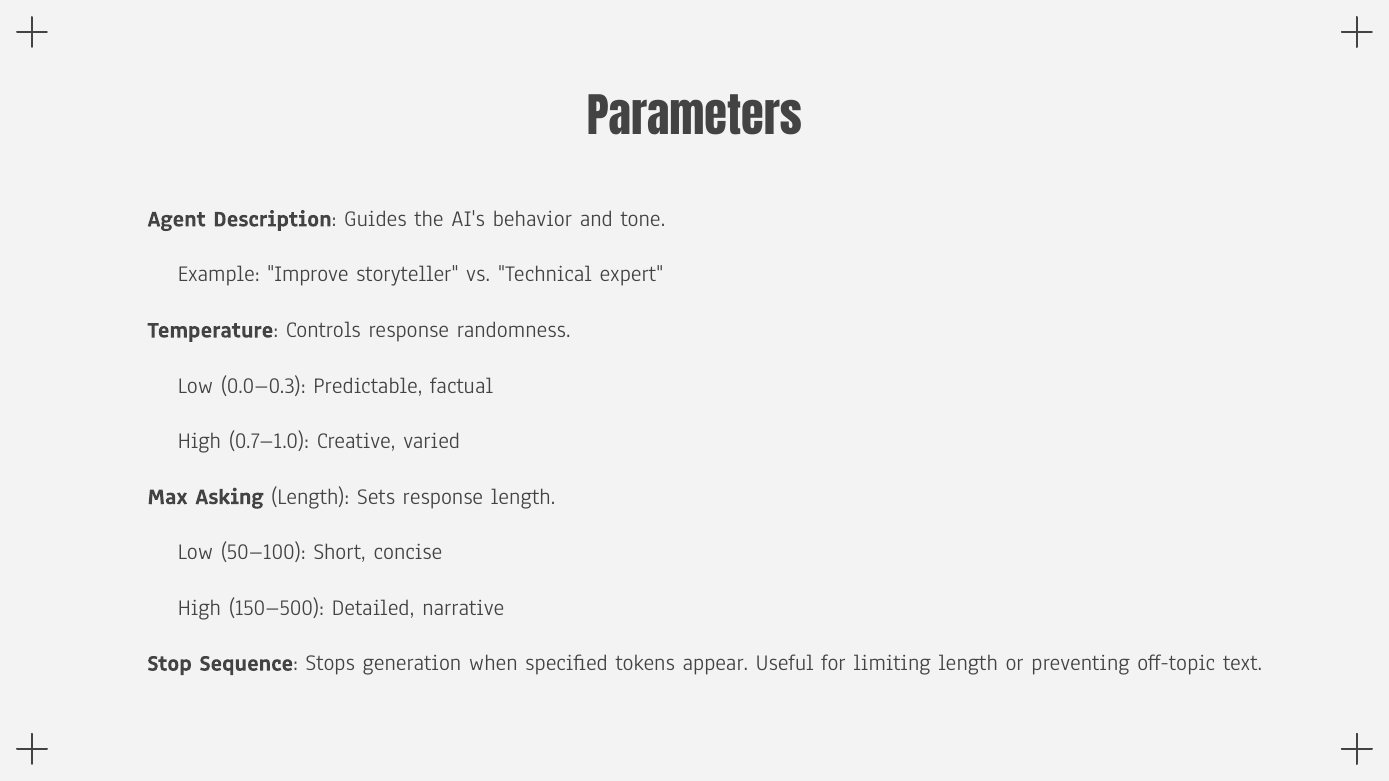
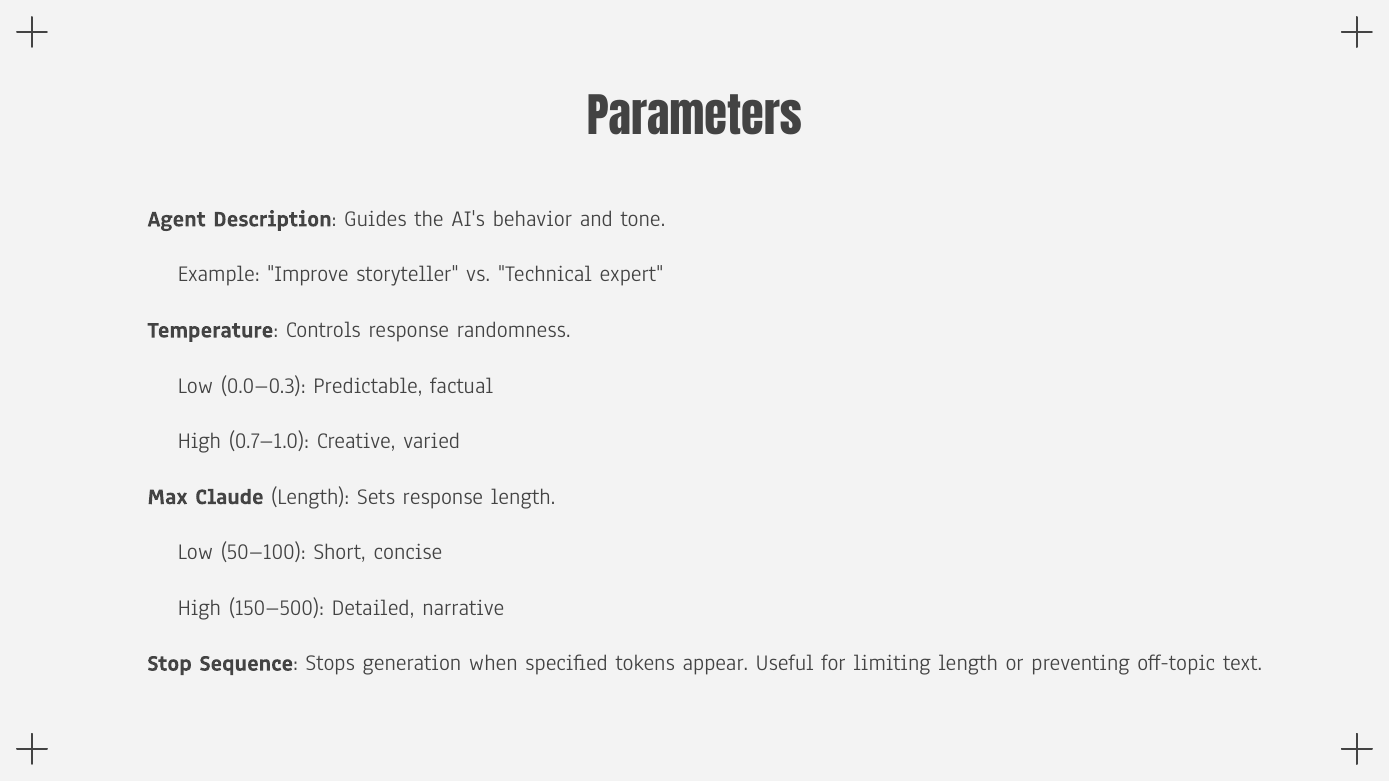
Asking: Asking -> Claude
